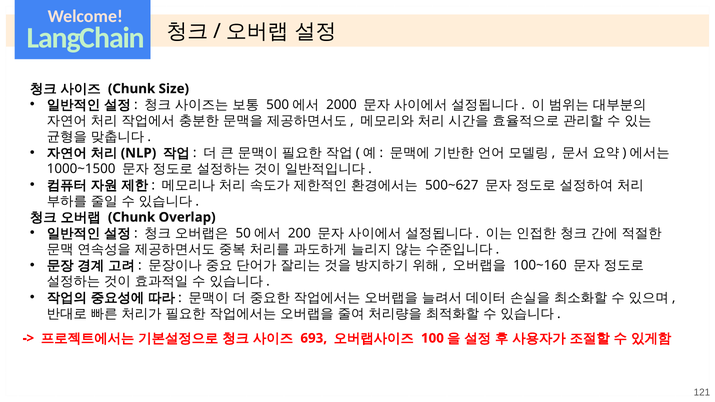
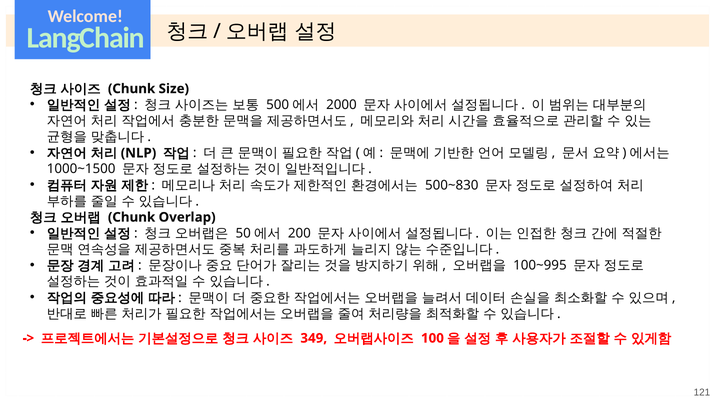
500~627: 500~627 -> 500~830
100~160: 100~160 -> 100~995
693: 693 -> 349
